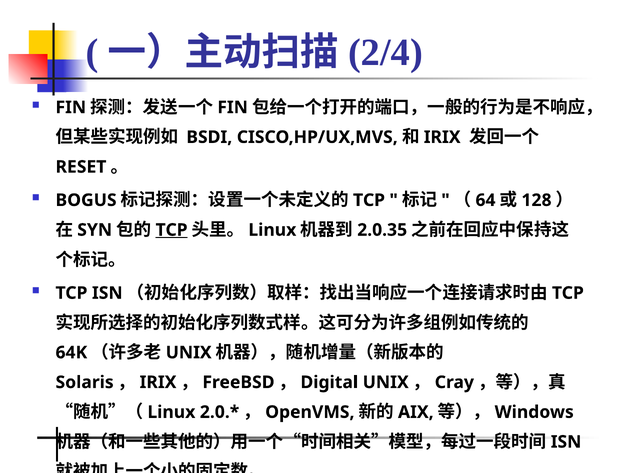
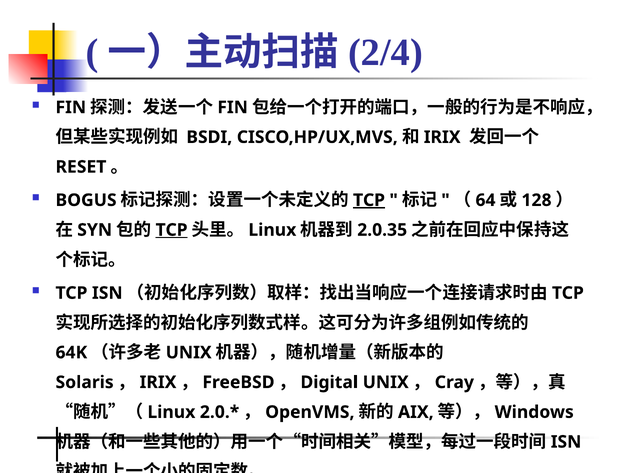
TCP at (369, 200) underline: none -> present
